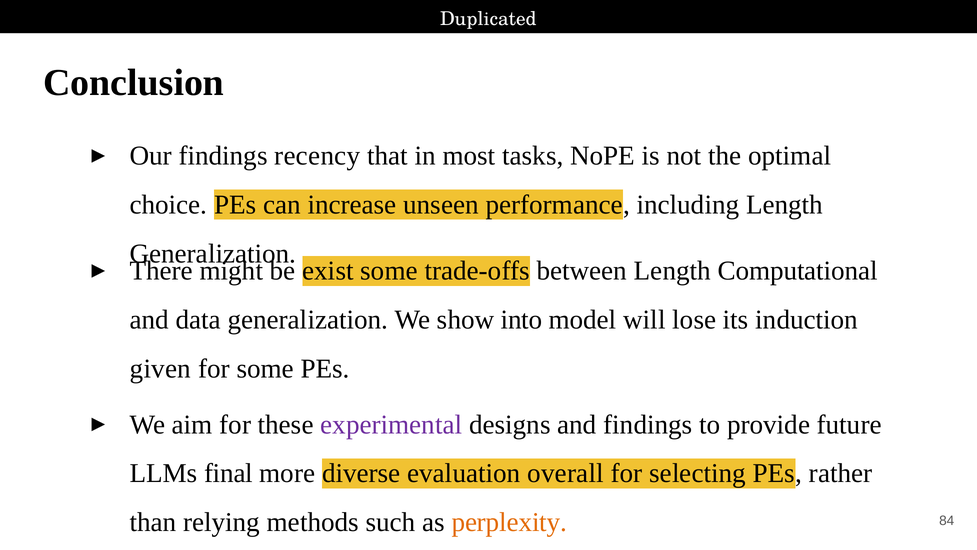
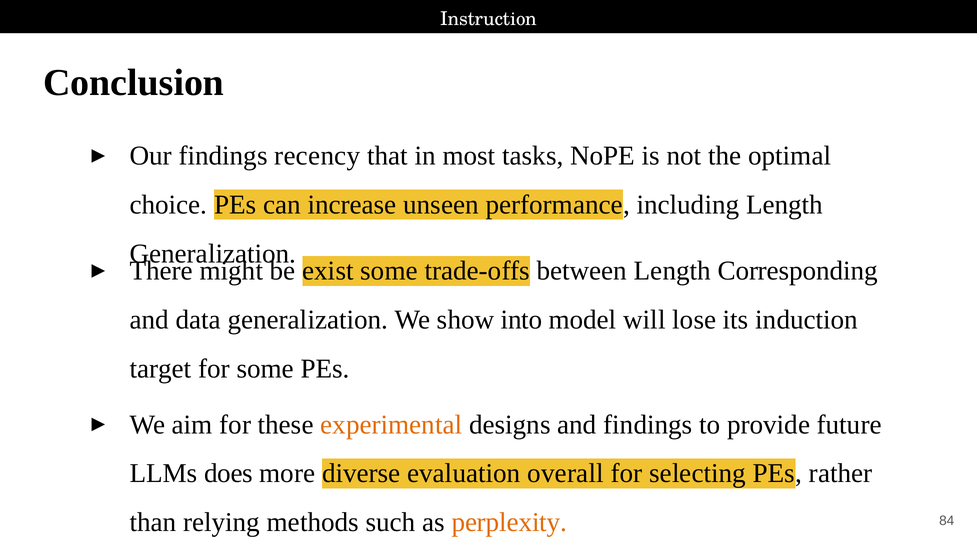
Duplicated: Duplicated -> Instruction
Computational: Computational -> Corresponding
given: given -> target
experimental colour: purple -> orange
final: final -> does
